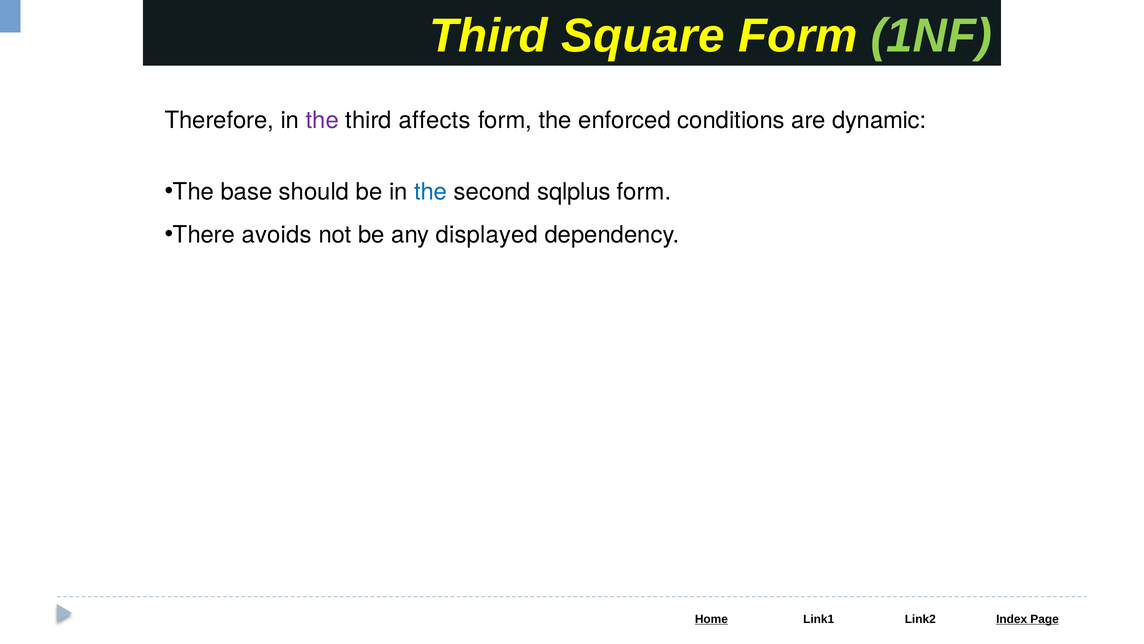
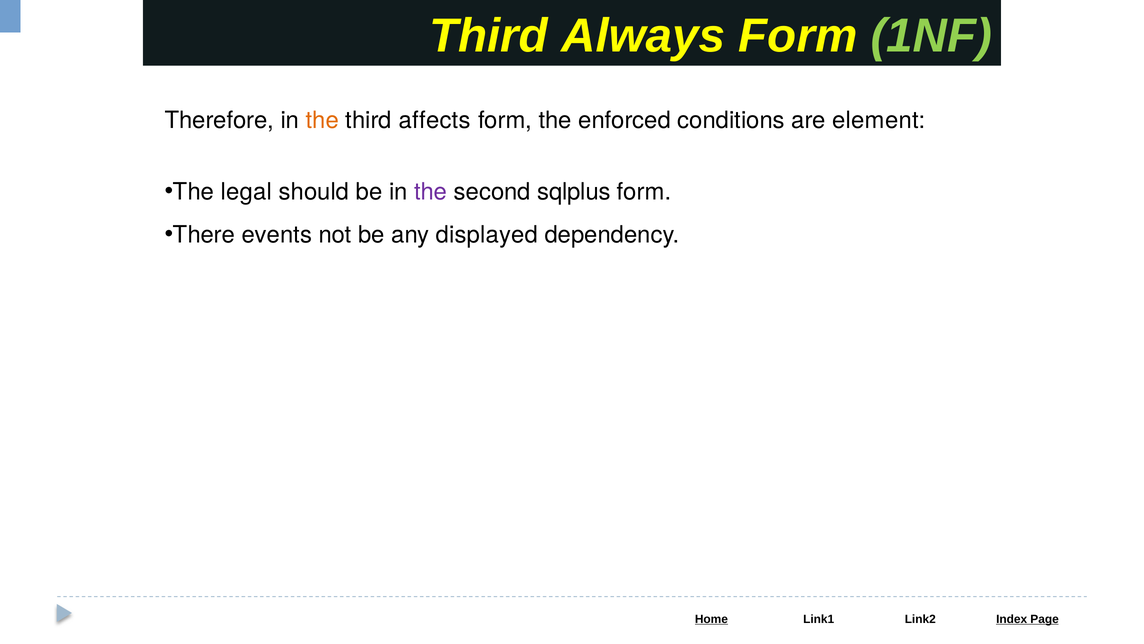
Square: Square -> Always
the at (322, 120) colour: purple -> orange
dynamic: dynamic -> element
base: base -> legal
the at (431, 192) colour: blue -> purple
avoids: avoids -> events
